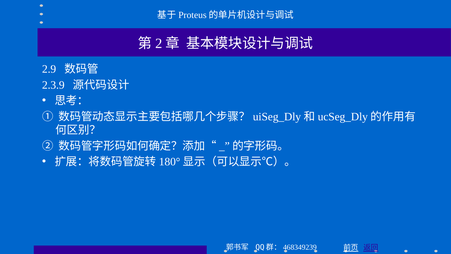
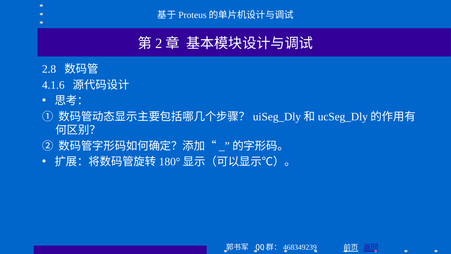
2.9: 2.9 -> 2.8
2.3.9: 2.3.9 -> 4.1.6
